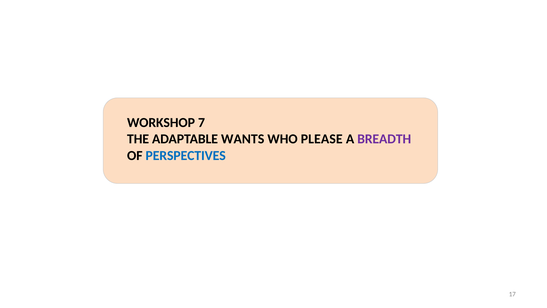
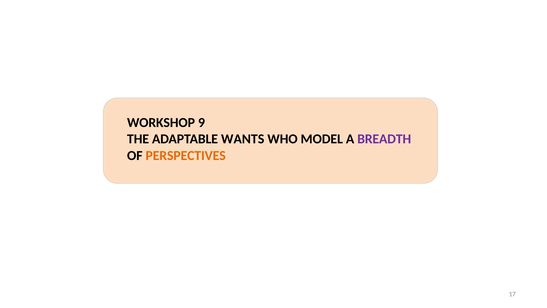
7: 7 -> 9
PLEASE: PLEASE -> MODEL
PERSPECTIVES colour: blue -> orange
